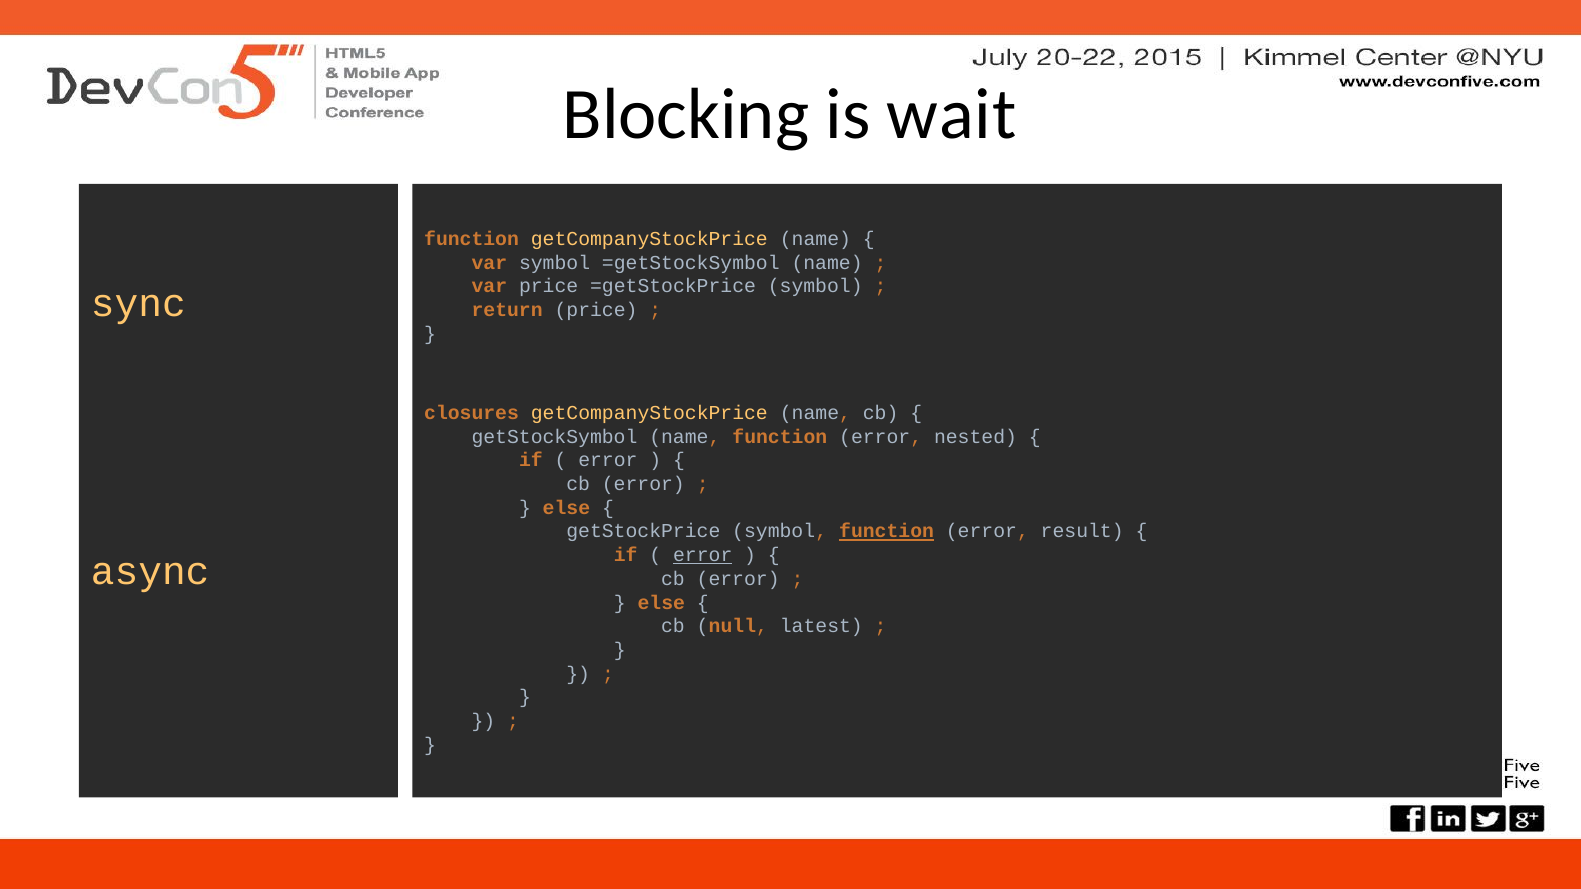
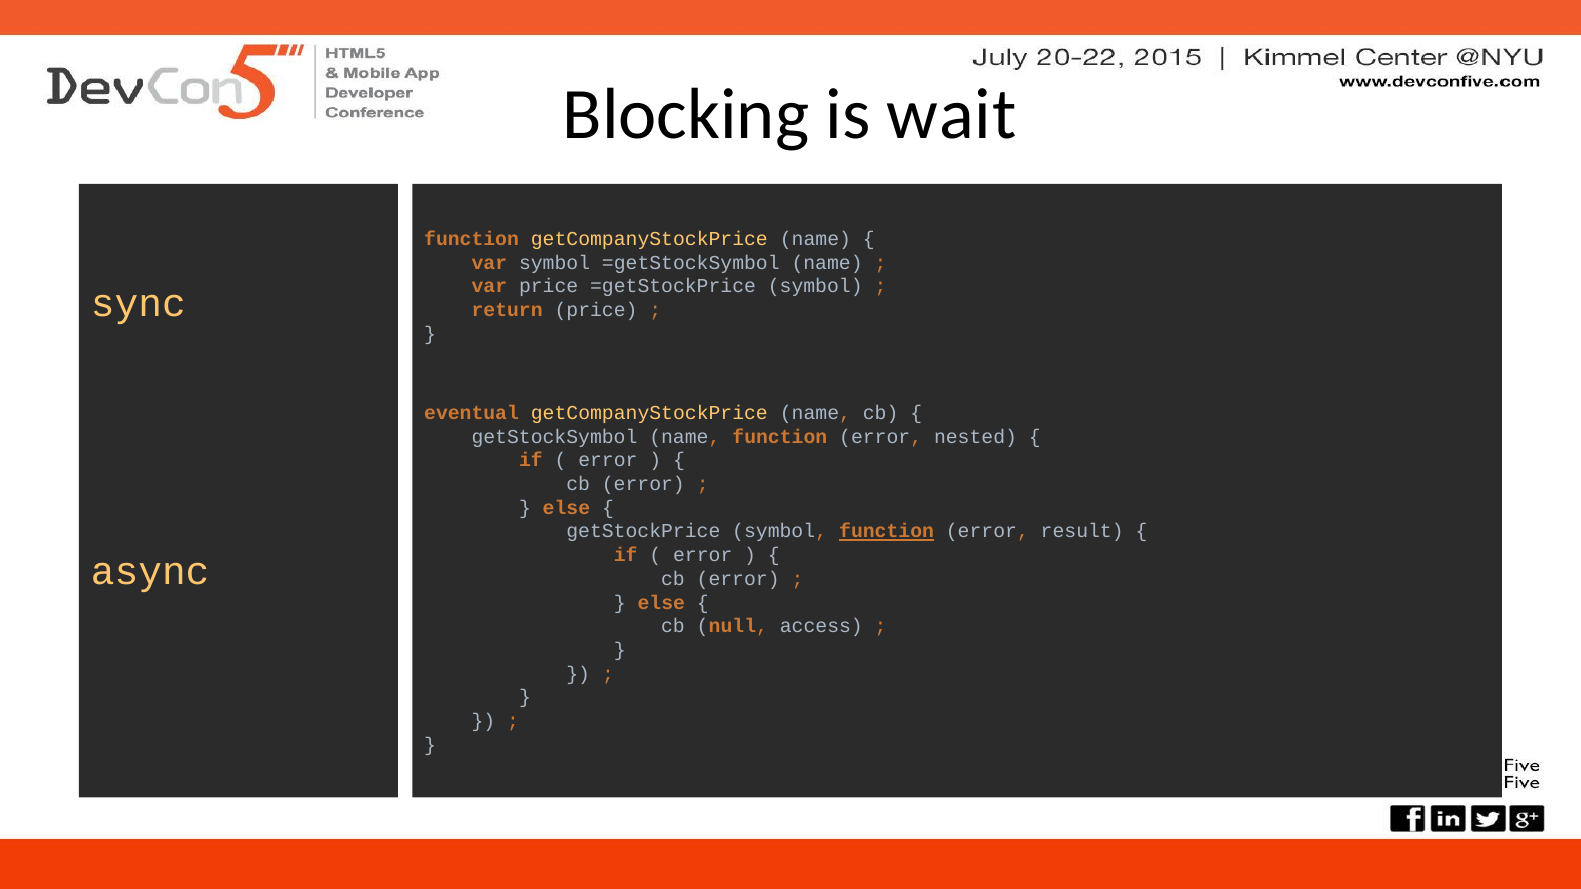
closures: closures -> eventual
error at (703, 555) underline: present -> none
latest: latest -> access
